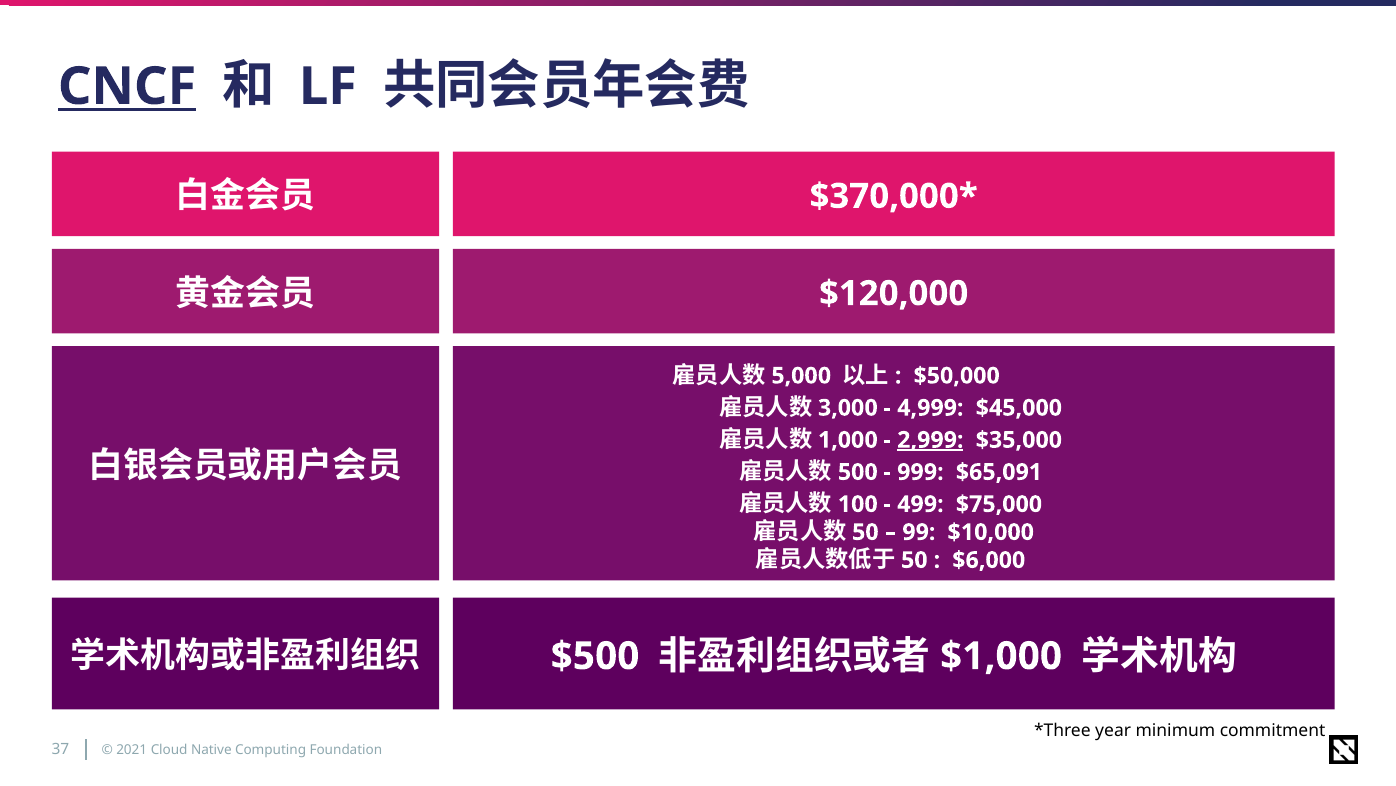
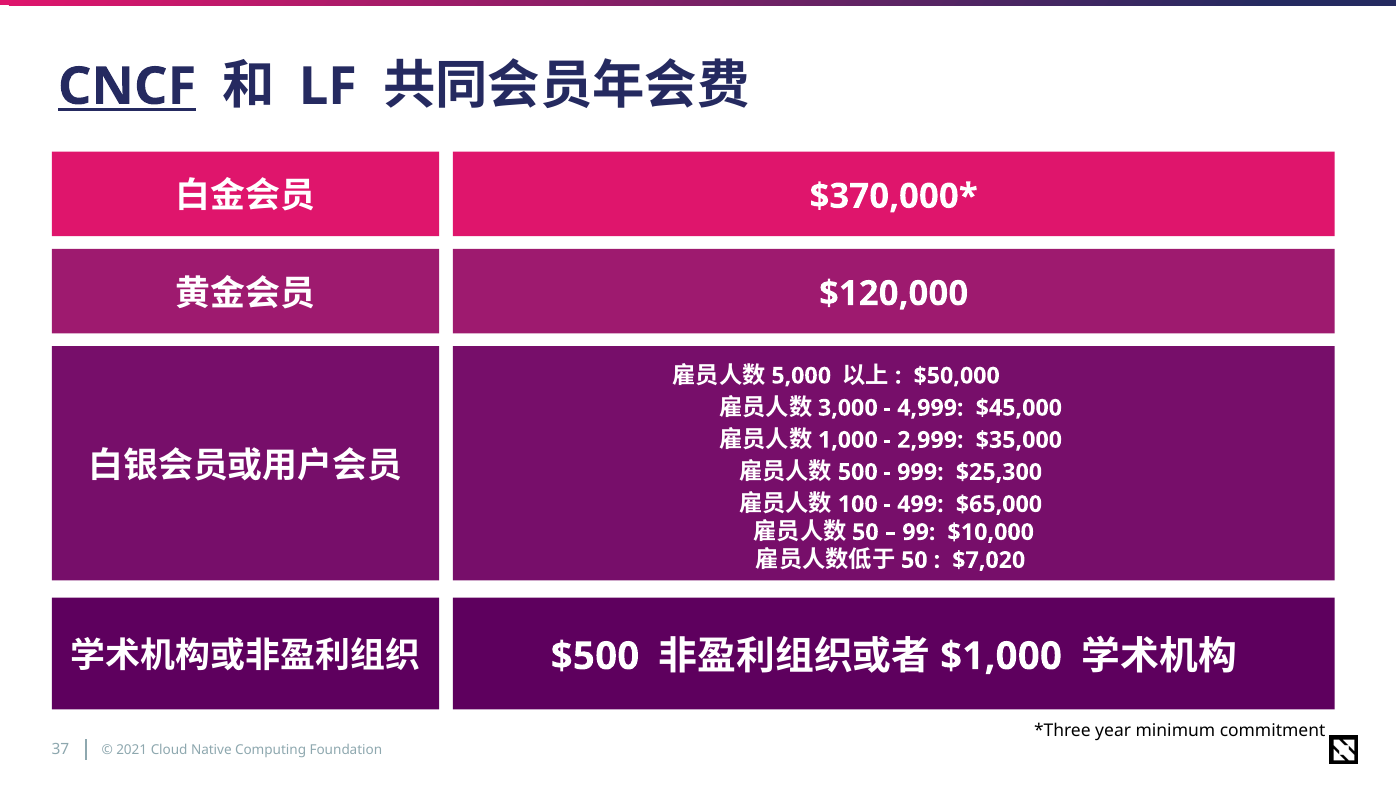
2,999 underline: present -> none
$65,091: $65,091 -> $25,300
$75,000: $75,000 -> $65,000
$6,000: $6,000 -> $7,020
